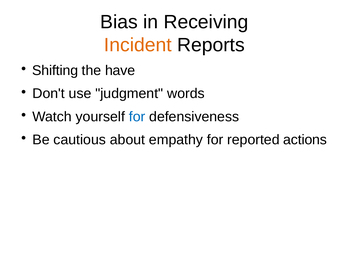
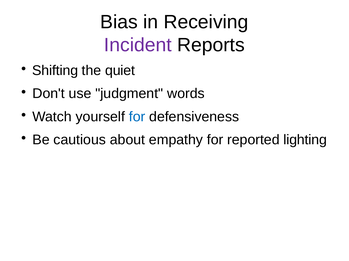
Incident colour: orange -> purple
have: have -> quiet
actions: actions -> lighting
